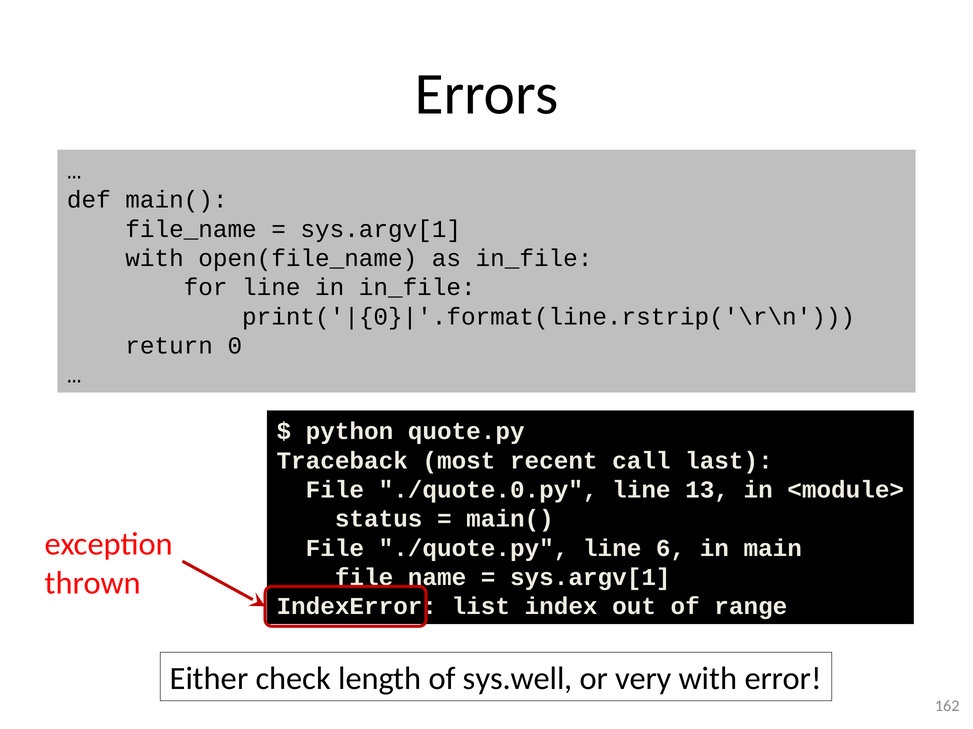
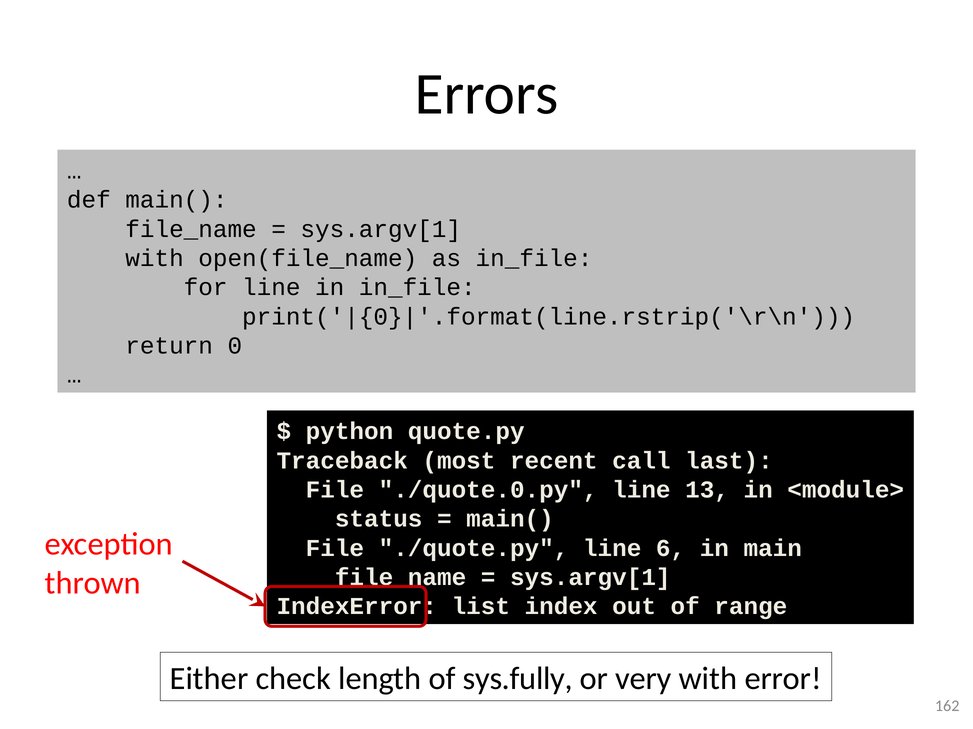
sys.well: sys.well -> sys.fully
